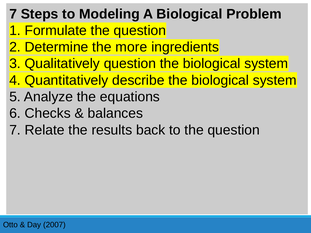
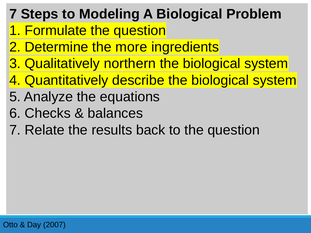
Qualitatively question: question -> northern
